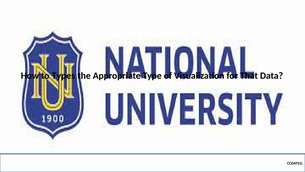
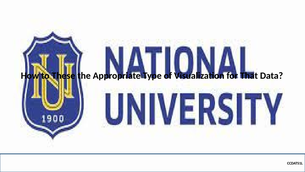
Types: Types -> These
